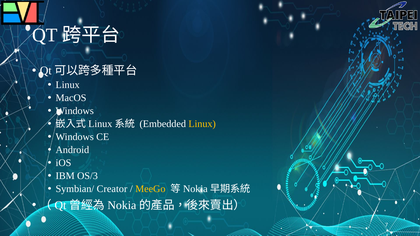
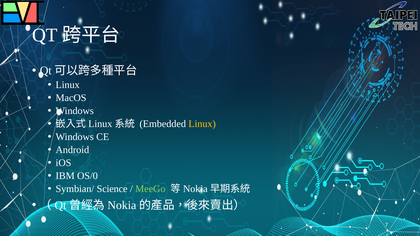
OS/3: OS/3 -> OS/0
Creator: Creator -> Science
MeeGo colour: yellow -> light green
